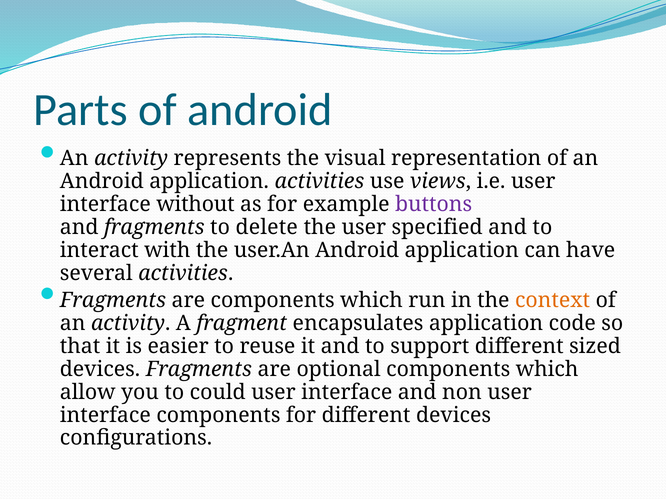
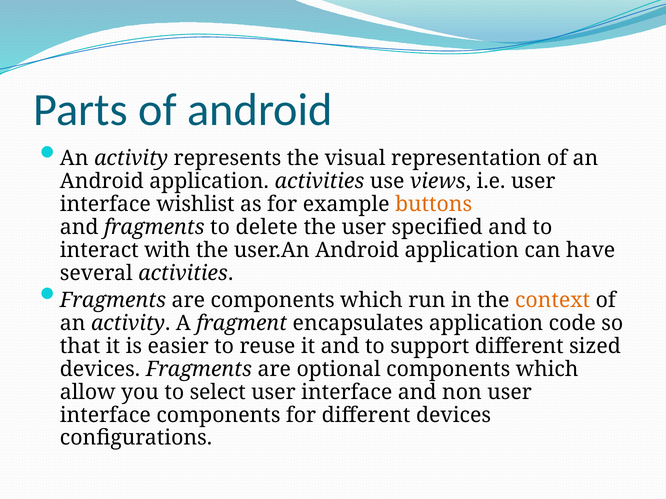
without: without -> wishlist
buttons colour: purple -> orange
could: could -> select
